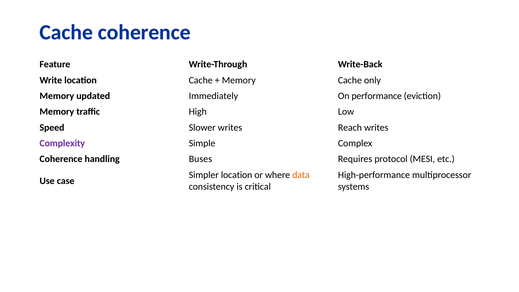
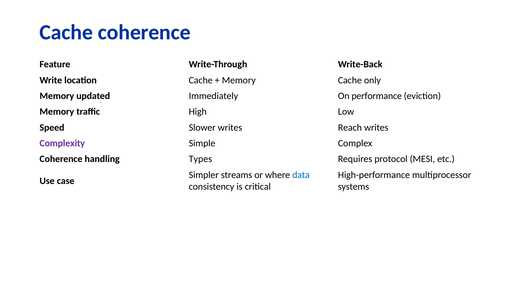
Buses: Buses -> Types
Simpler location: location -> streams
data colour: orange -> blue
